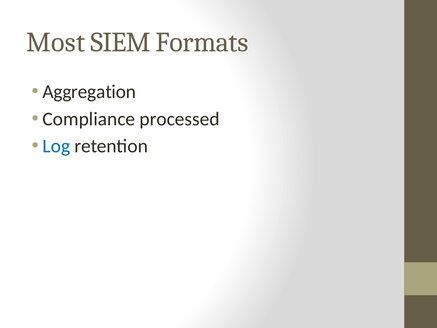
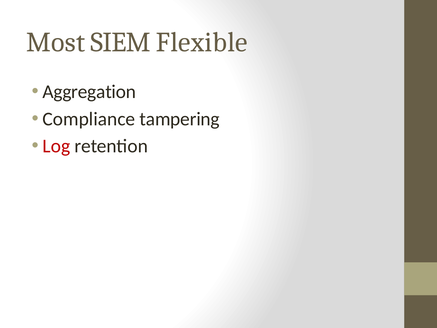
Formats: Formats -> Flexible
processed: processed -> tampering
Log colour: blue -> red
